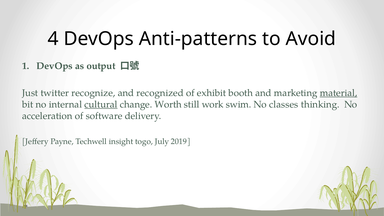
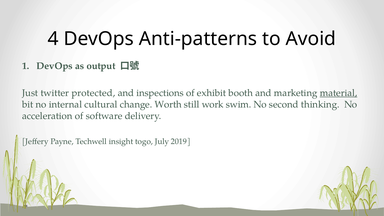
recognize: recognize -> protected
recognized: recognized -> inspections
cultural underline: present -> none
classes: classes -> second
